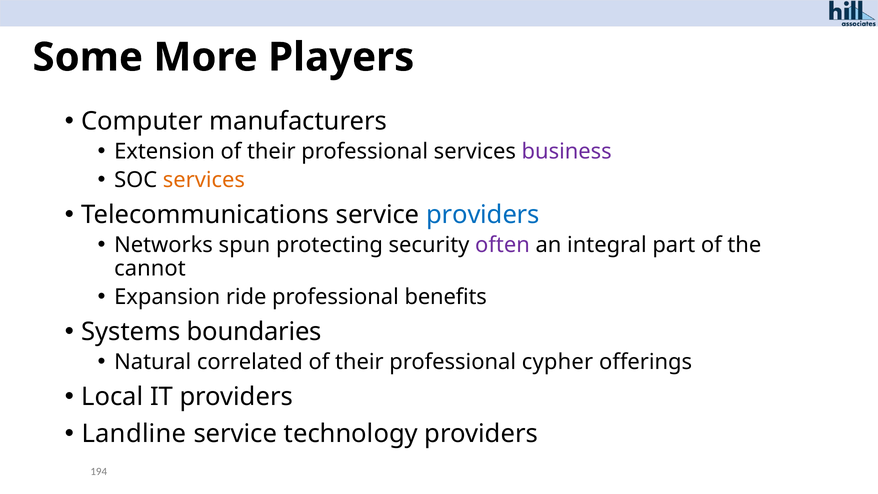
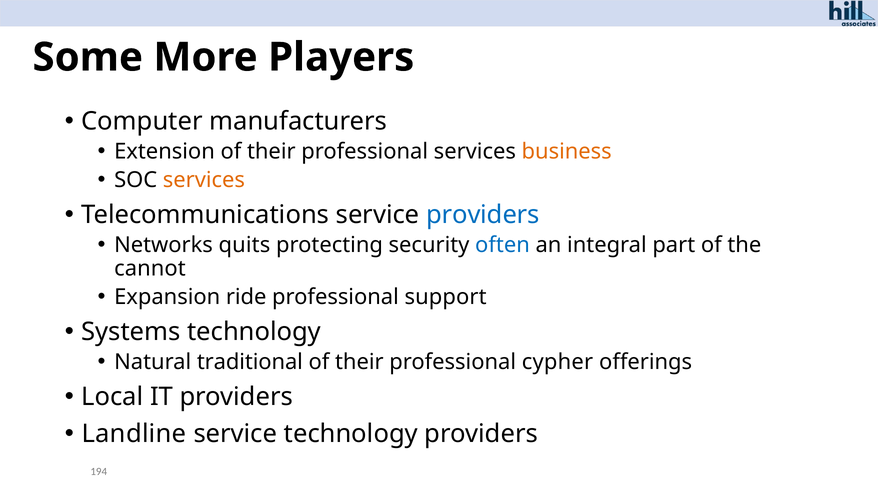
business colour: purple -> orange
spun: spun -> quits
often colour: purple -> blue
benefits: benefits -> support
Systems boundaries: boundaries -> technology
correlated: correlated -> traditional
